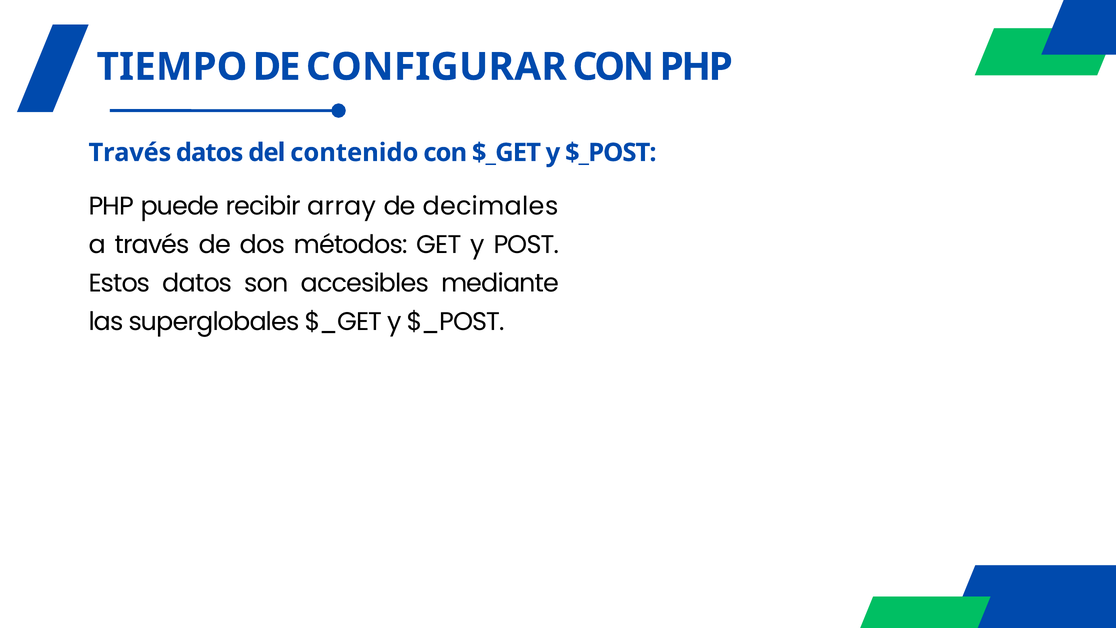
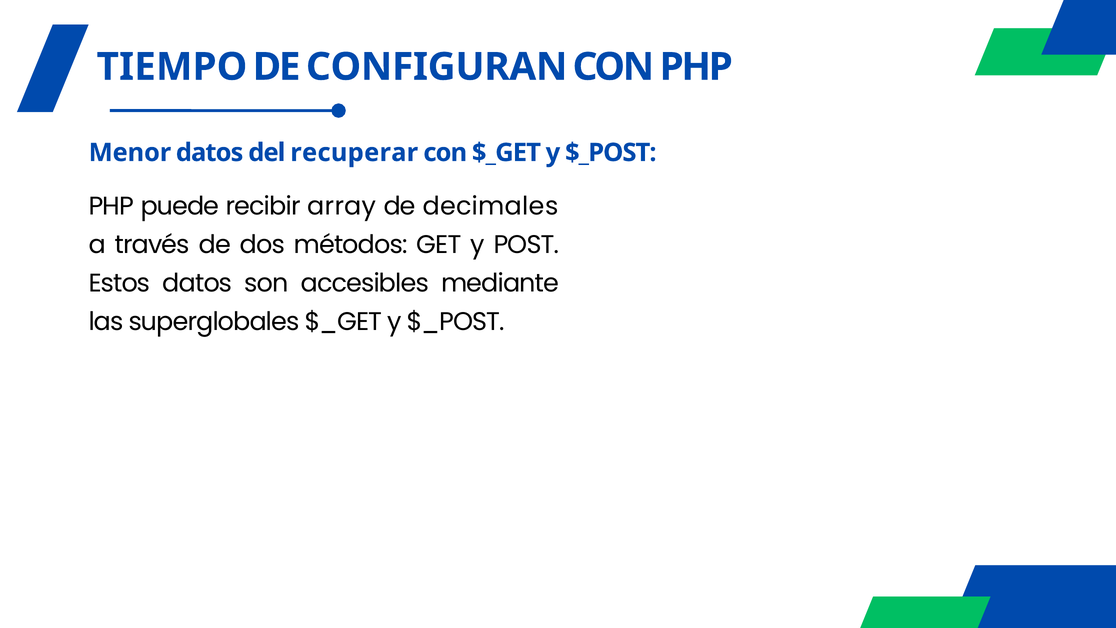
CONFIGURAR: CONFIGURAR -> CONFIGURAN
Través at (130, 153): Través -> Menor
contenido: contenido -> recuperar
